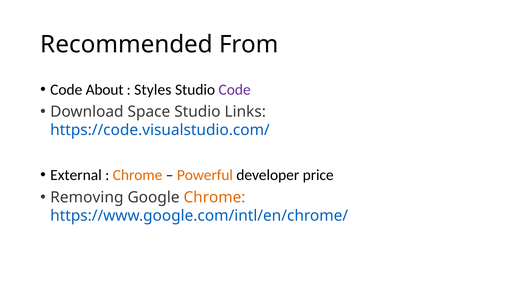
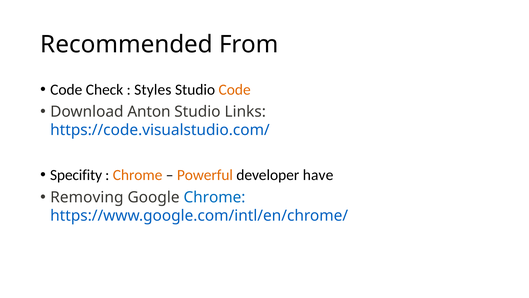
About: About -> Check
Code at (235, 89) colour: purple -> orange
Space: Space -> Anton
External: External -> Specifity
price: price -> have
Chrome at (214, 197) colour: orange -> blue
